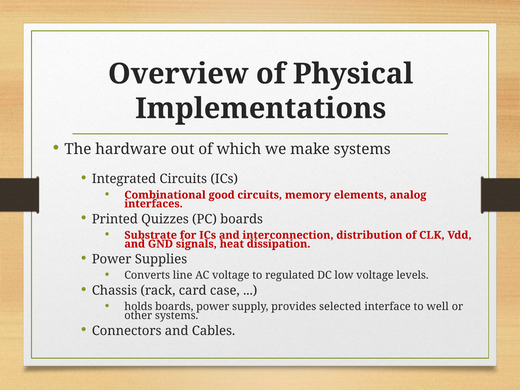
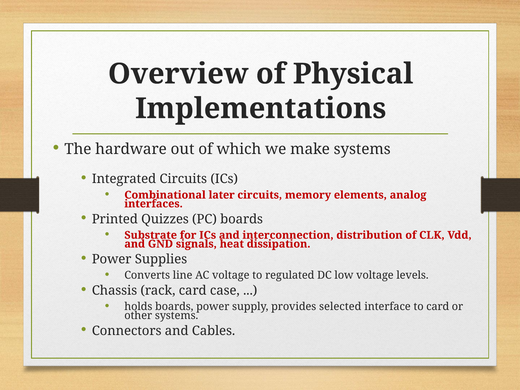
good: good -> later
to well: well -> card
